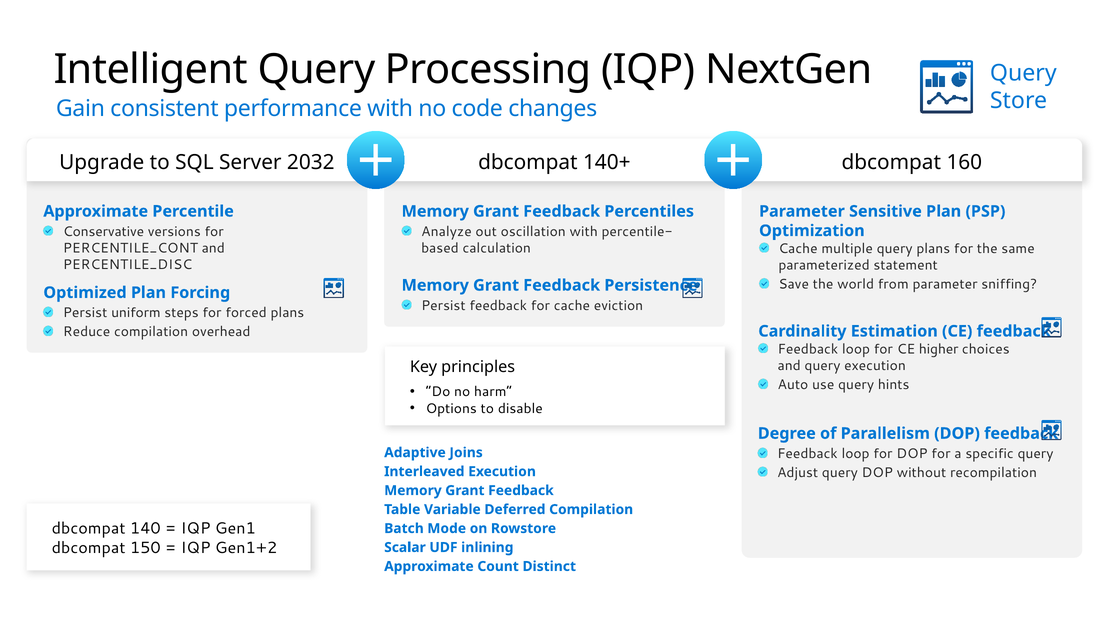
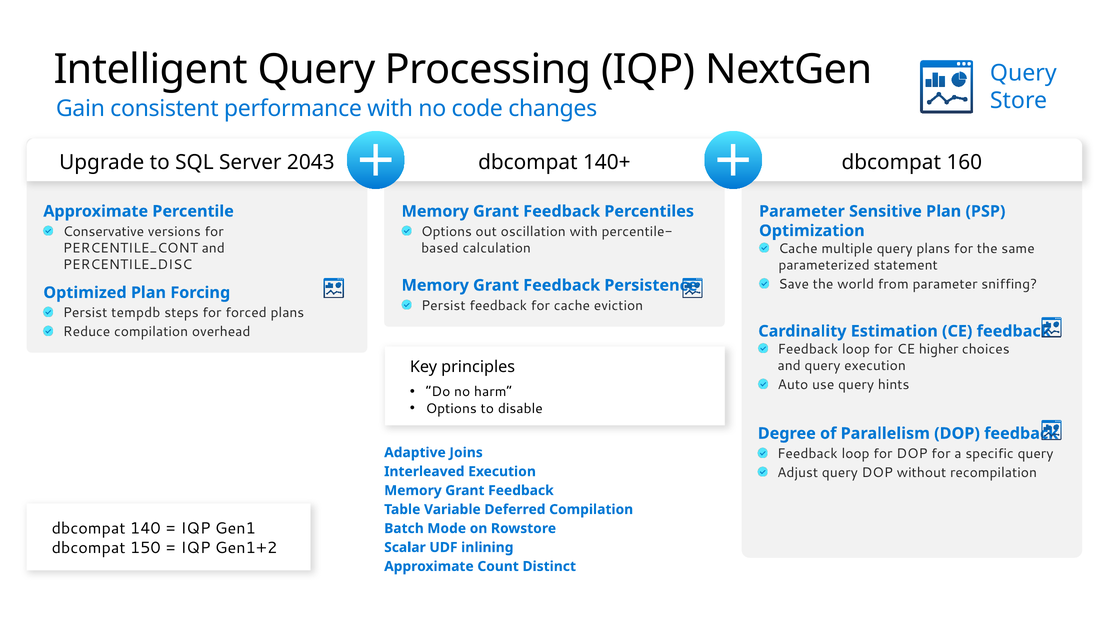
2032: 2032 -> 2043
Analyze at (446, 231): Analyze -> Options
uniform: uniform -> tempdb
